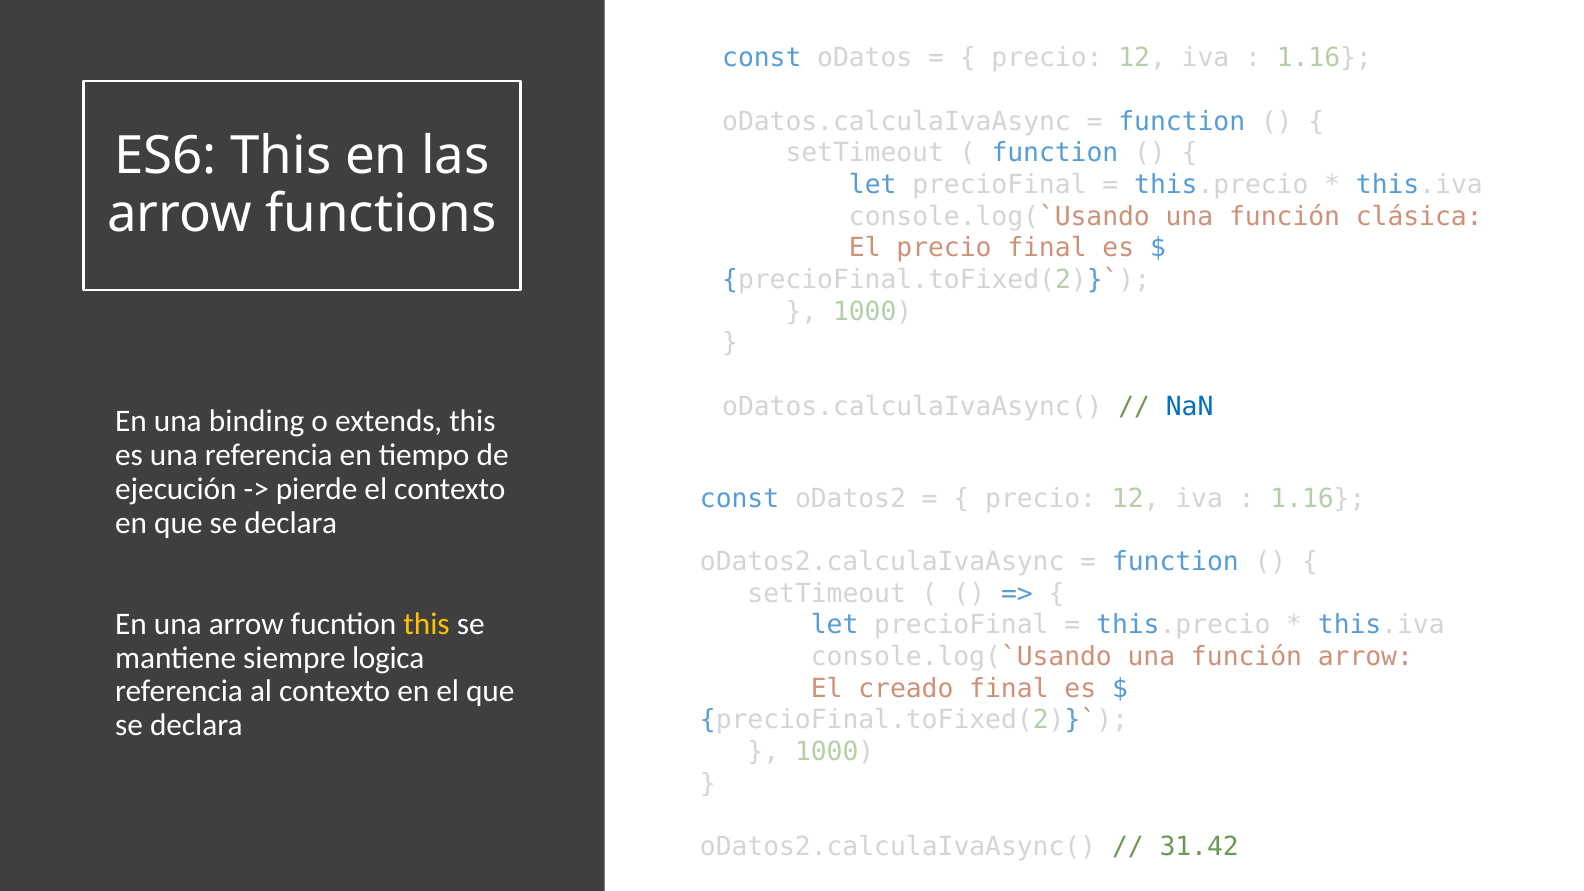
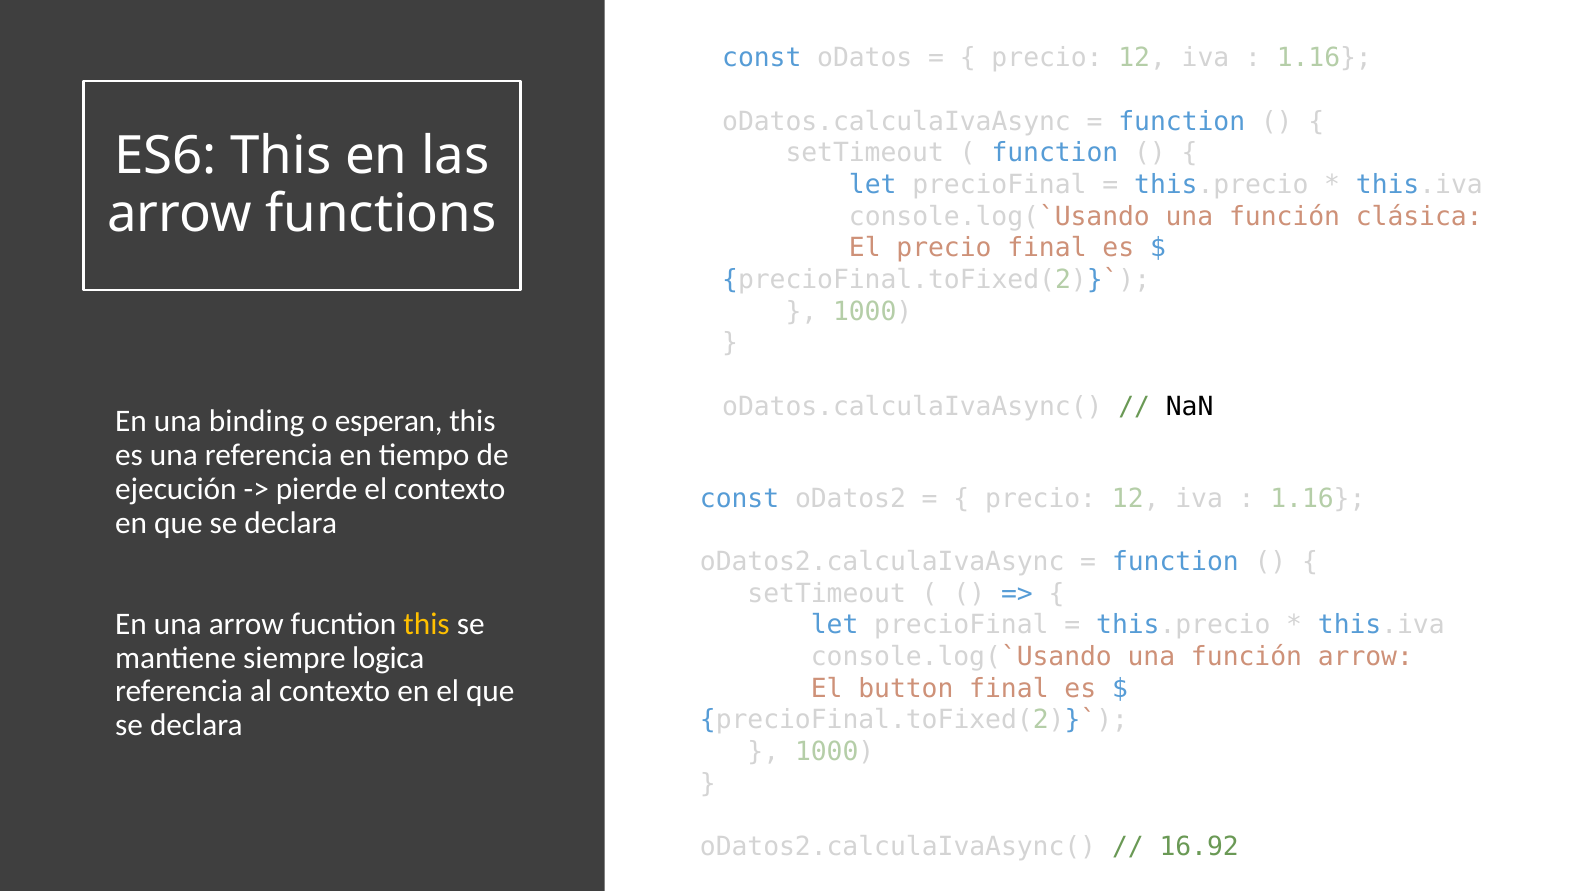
NaN colour: blue -> black
extends: extends -> esperan
creado: creado -> button
31.42: 31.42 -> 16.92
